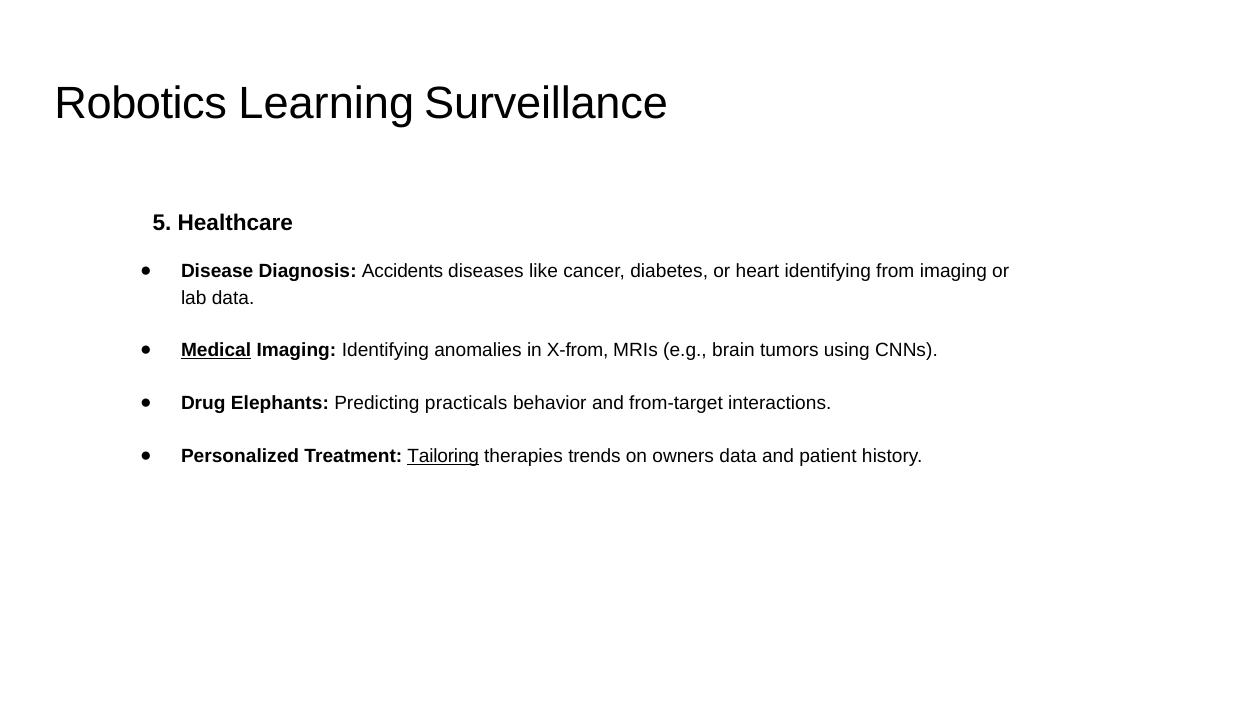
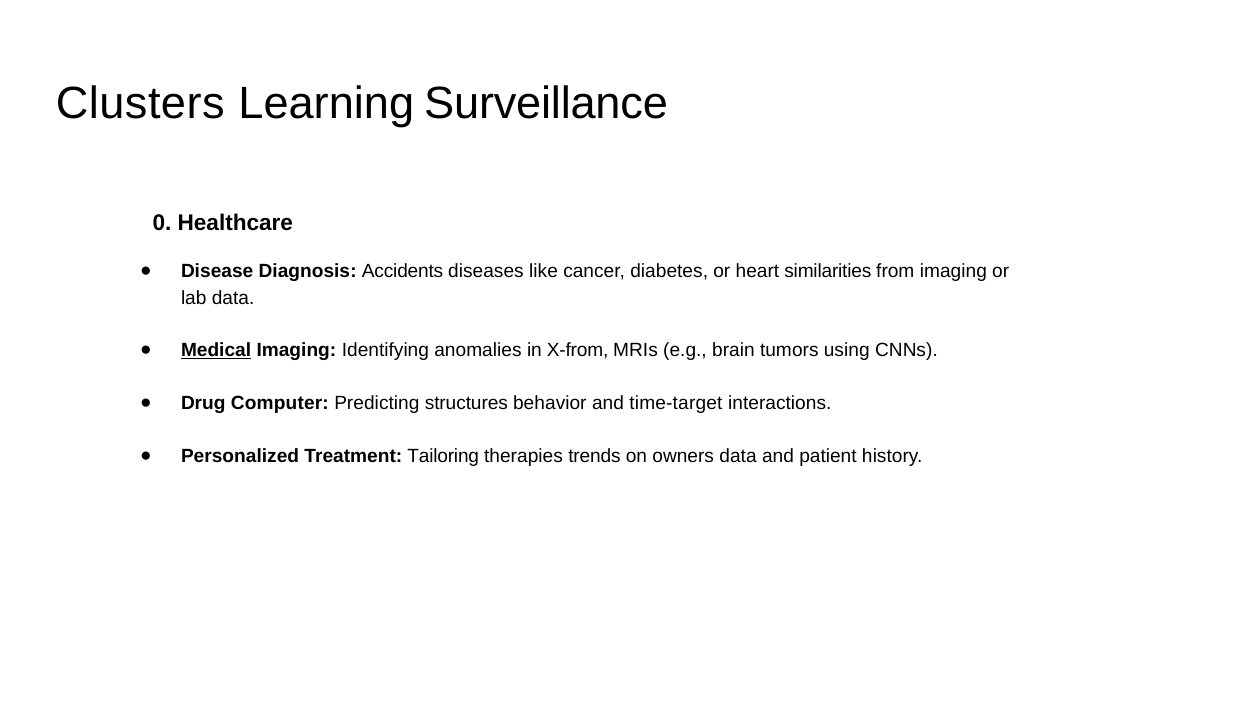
Robotics: Robotics -> Clusters
5: 5 -> 0
heart identifying: identifying -> similarities
Elephants: Elephants -> Computer
practicals: practicals -> structures
from-target: from-target -> time-target
Tailoring underline: present -> none
